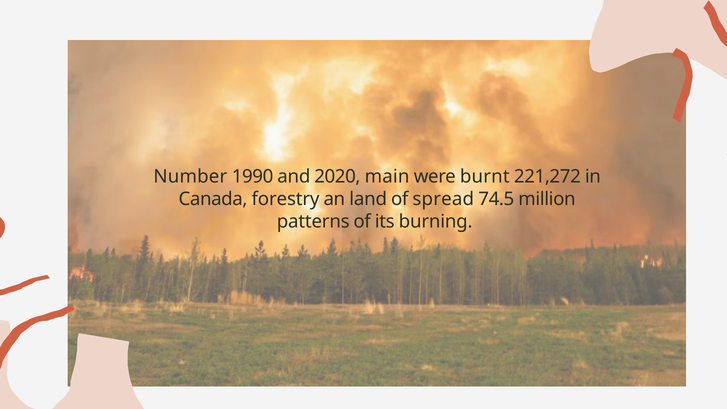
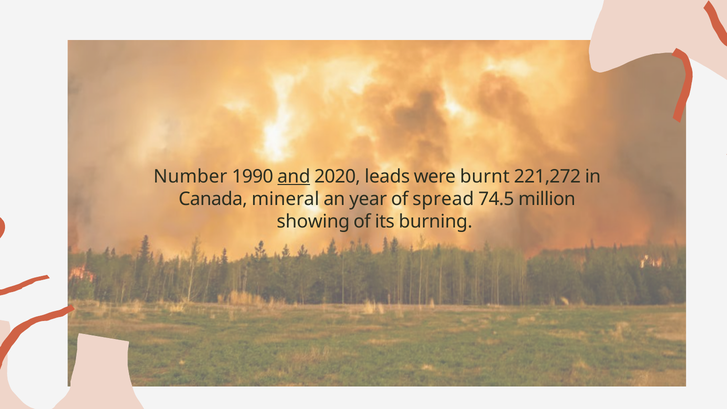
and underline: none -> present
main: main -> leads
forestry: forestry -> mineral
land: land -> year
patterns: patterns -> showing
